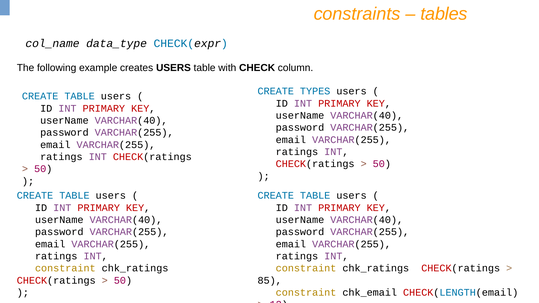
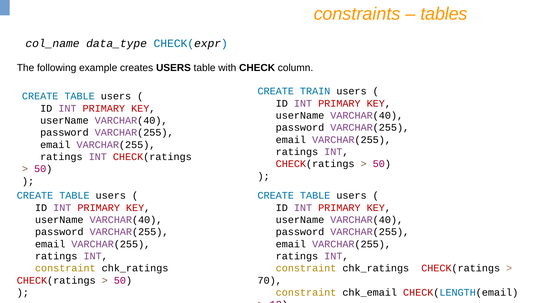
TYPES: TYPES -> TRAIN
85: 85 -> 70
